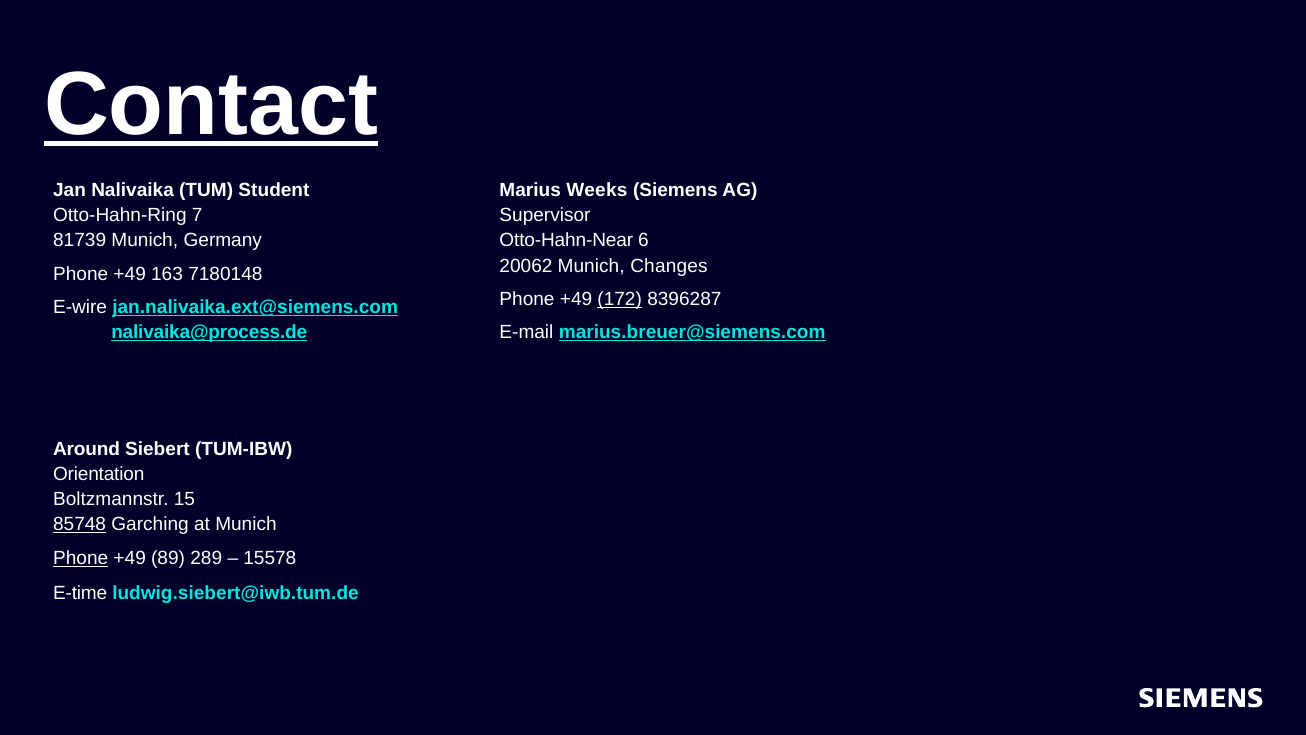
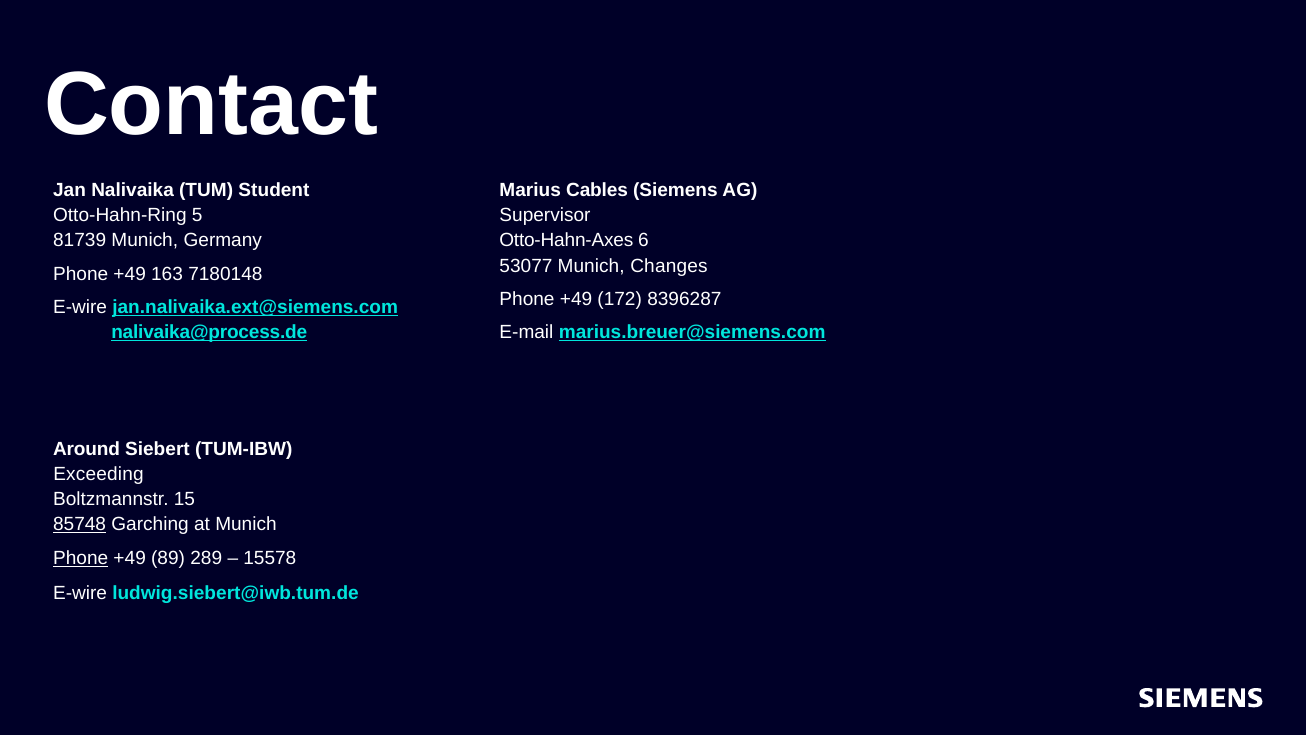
Contact underline: present -> none
Weeks: Weeks -> Cables
7: 7 -> 5
Otto-Hahn-Near: Otto-Hahn-Near -> Otto-Hahn-Axes
20062: 20062 -> 53077
172 underline: present -> none
Orientation: Orientation -> Exceeding
E-time at (80, 593): E-time -> E-wire
